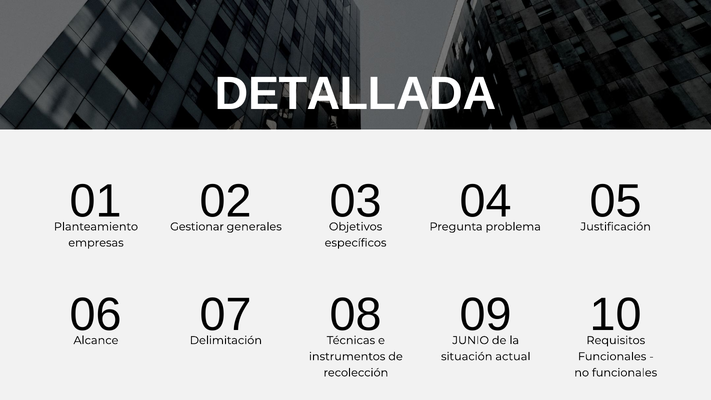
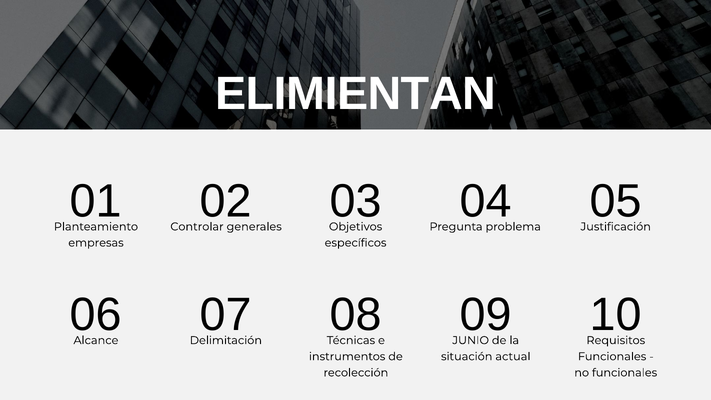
DETALLADA: DETALLADA -> ELIMIENTAN
Gestionar: Gestionar -> Controlar
